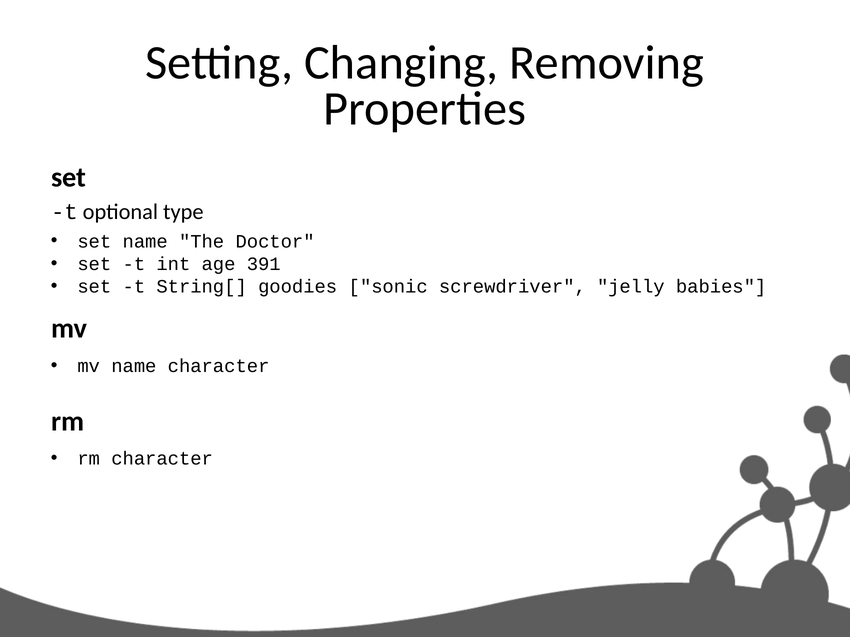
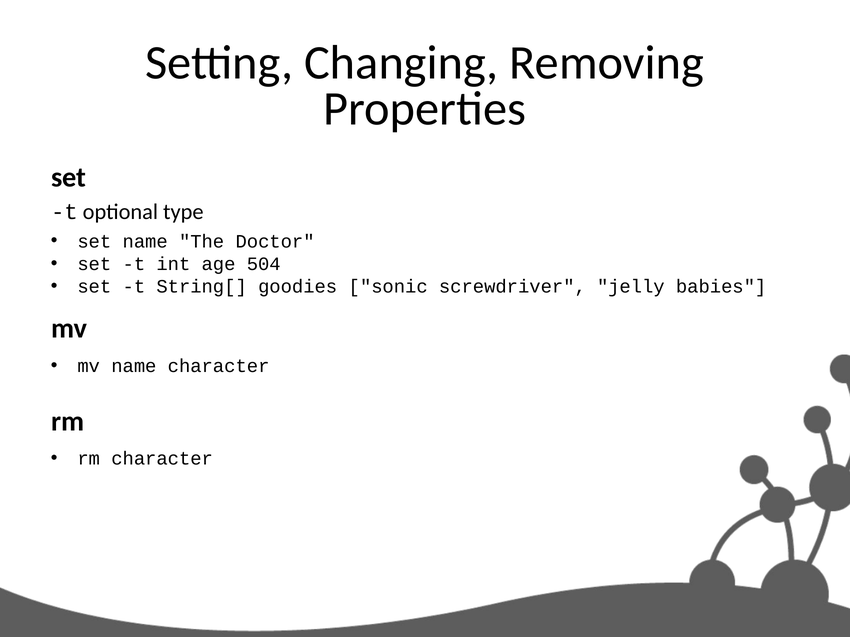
391: 391 -> 504
